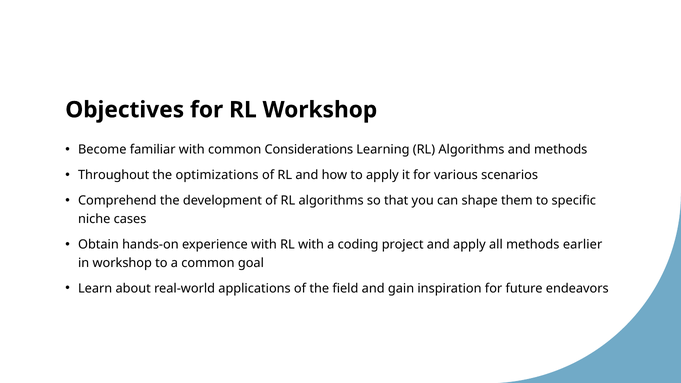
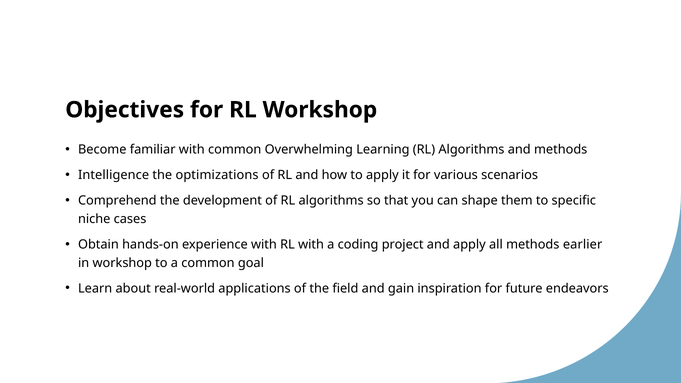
Considerations: Considerations -> Overwhelming
Throughout: Throughout -> Intelligence
